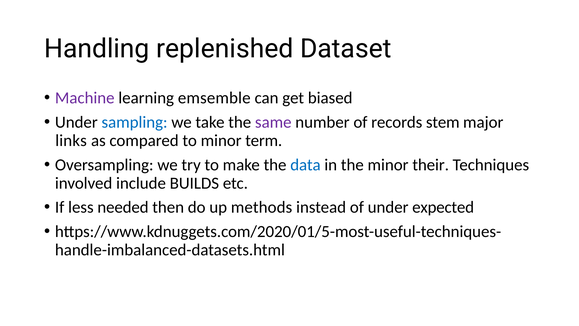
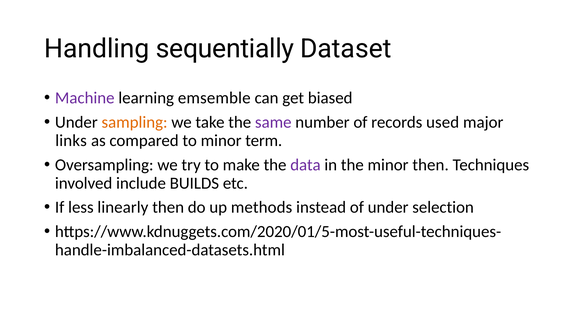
replenished: replenished -> sequentially
sampling colour: blue -> orange
stem: stem -> used
data colour: blue -> purple
minor their: their -> then
needed: needed -> linearly
expected: expected -> selection
